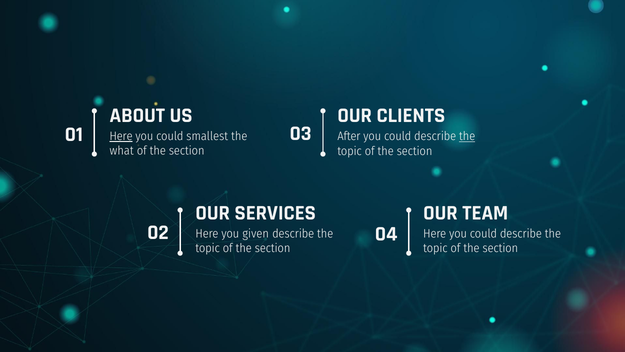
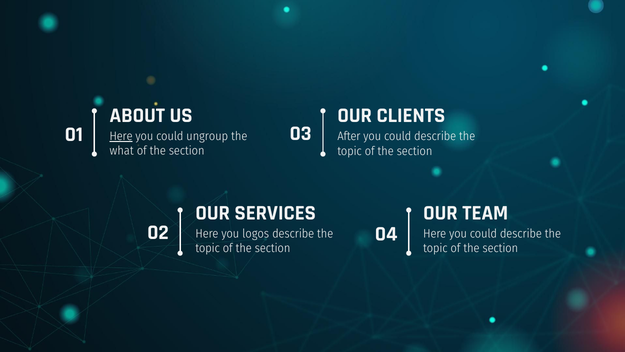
smallest: smallest -> ungroup
the at (467, 136) underline: present -> none
given: given -> logos
